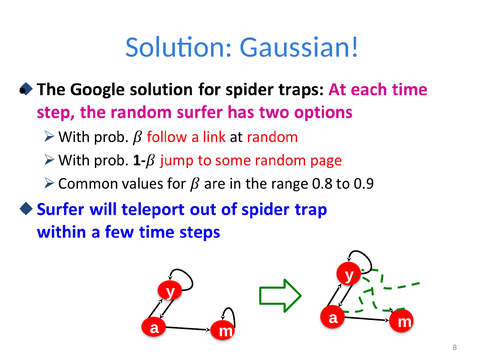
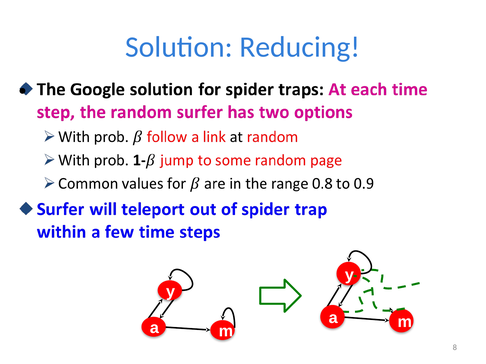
Gaussian: Gaussian -> Reducing
